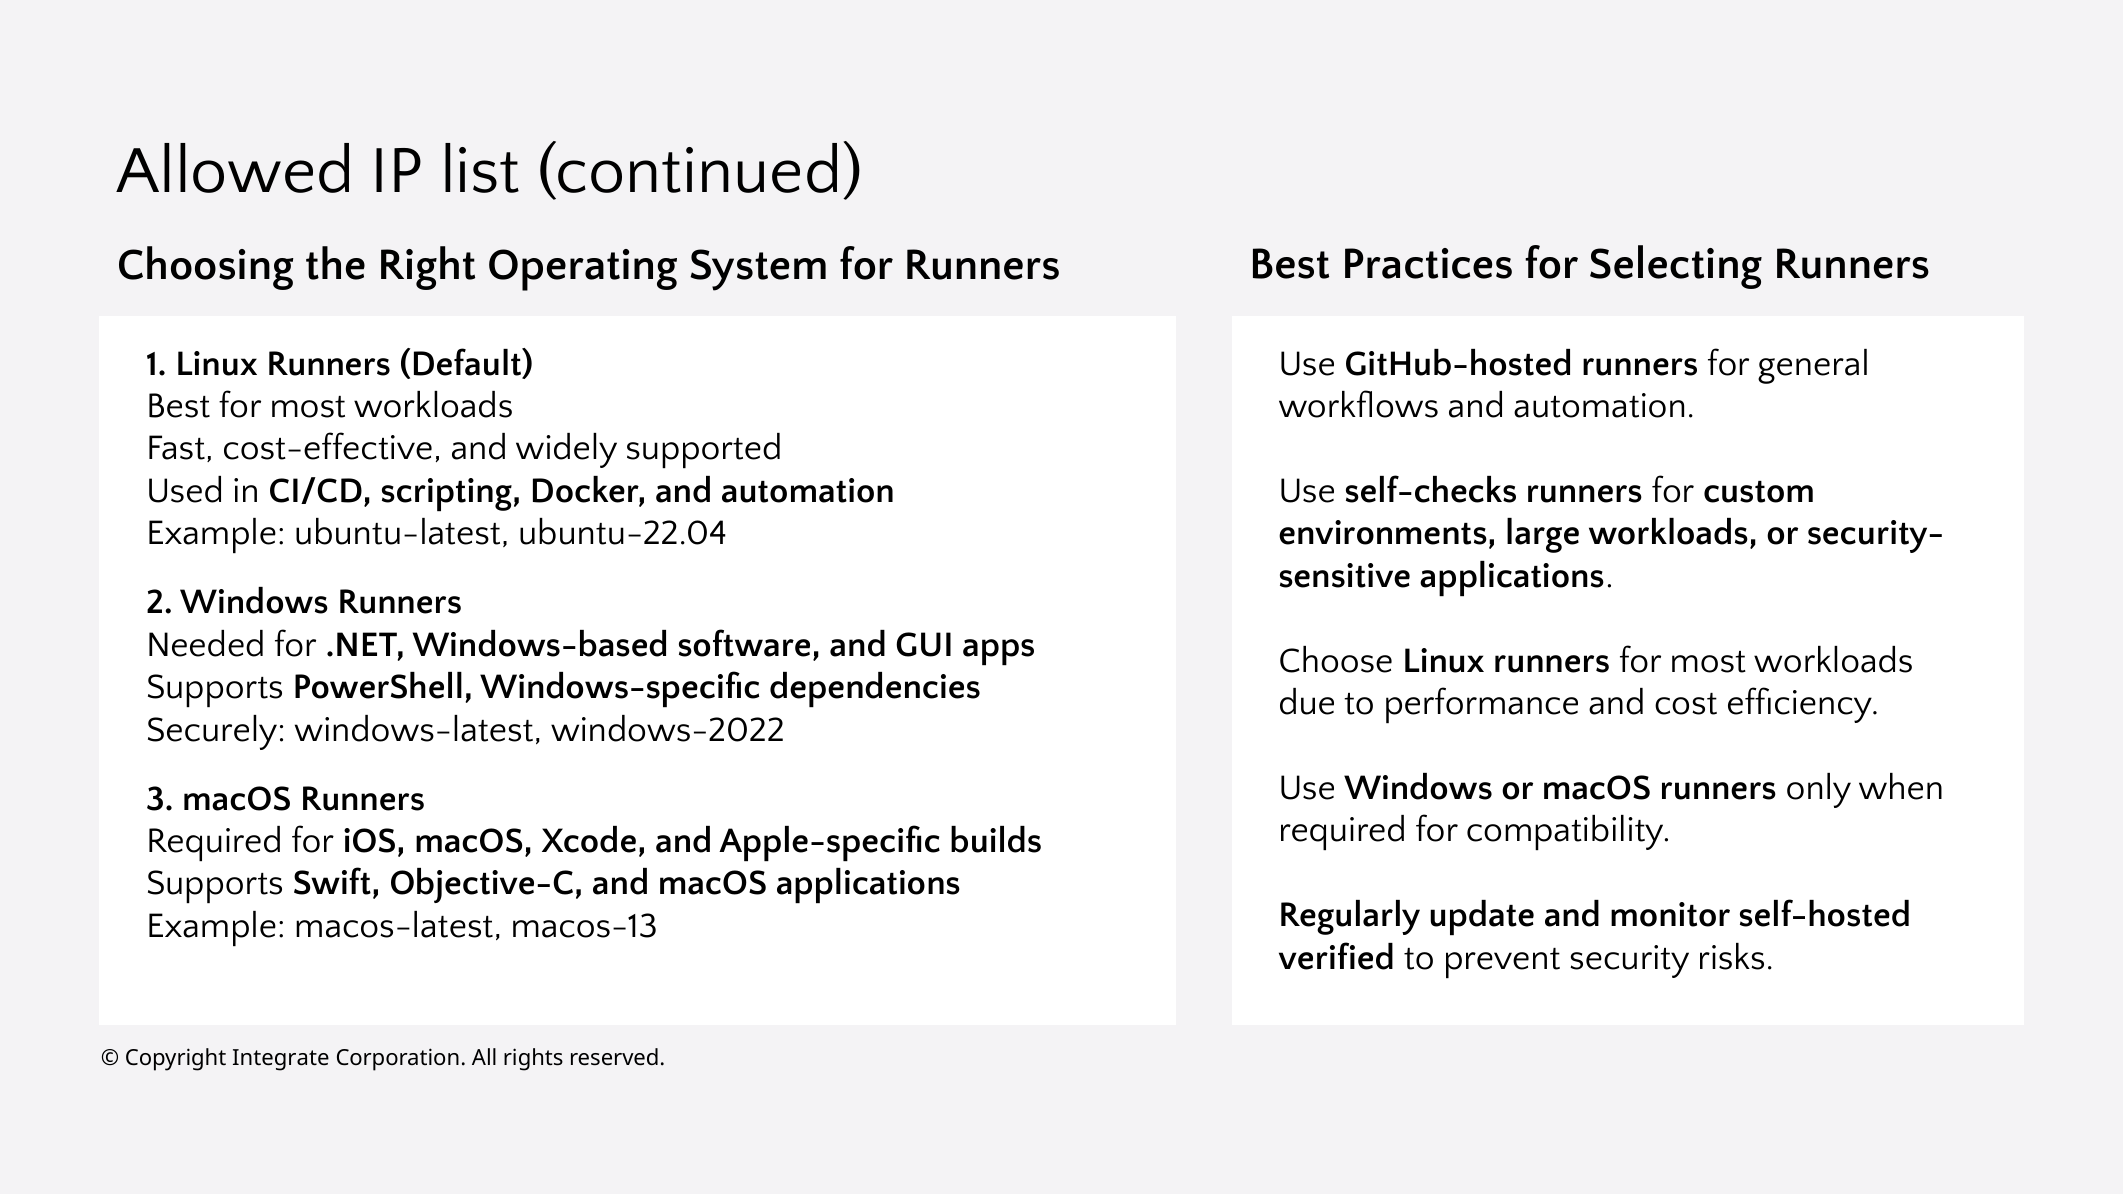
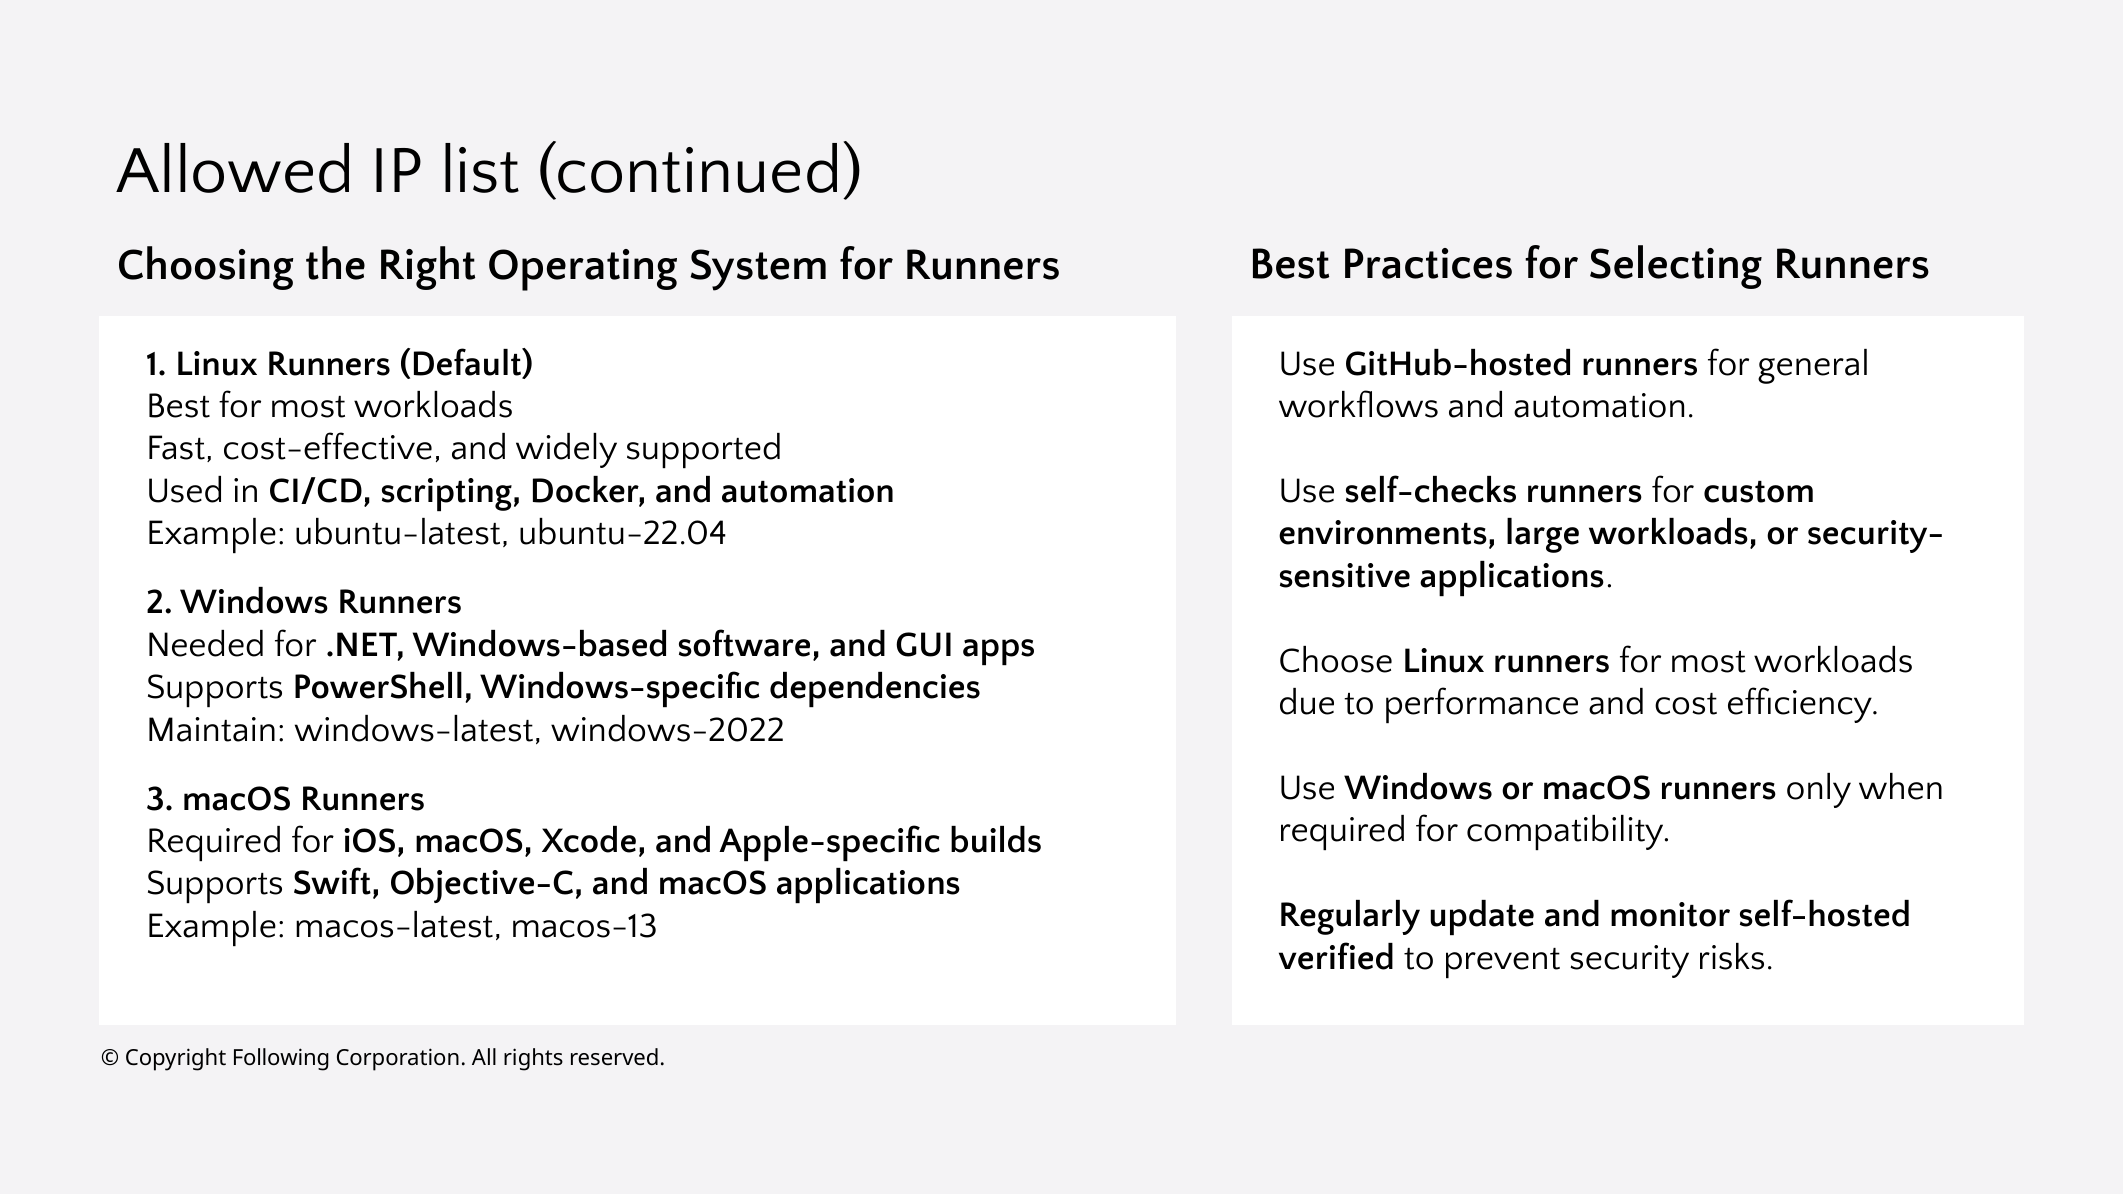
Securely: Securely -> Maintain
Integrate: Integrate -> Following
